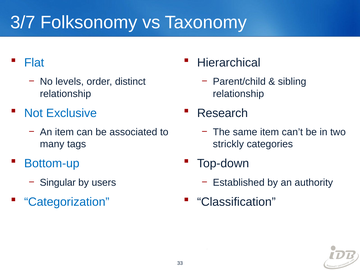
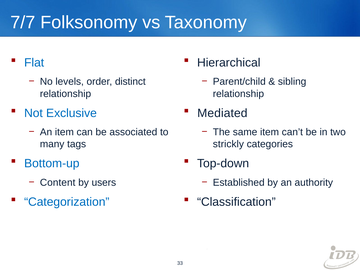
3/7: 3/7 -> 7/7
Research: Research -> Mediated
Singular: Singular -> Content
